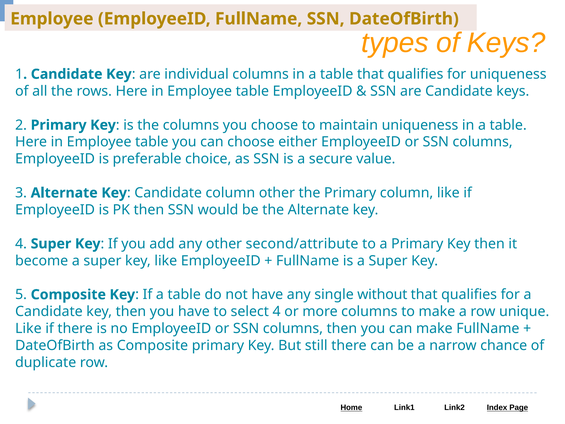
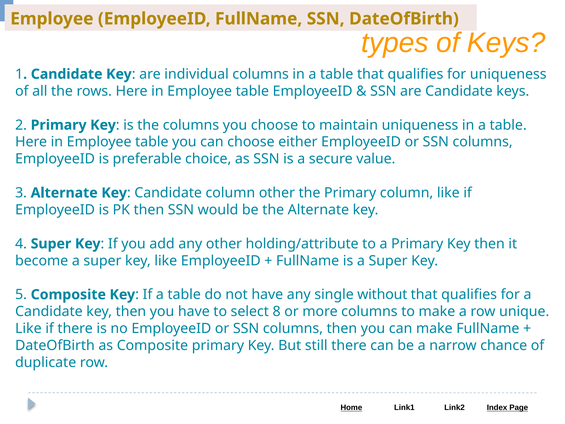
second/attribute: second/attribute -> holding/attribute
select 4: 4 -> 8
